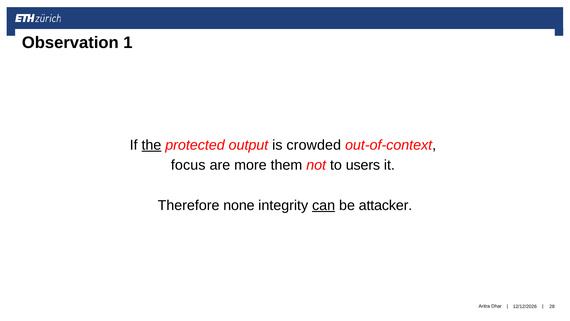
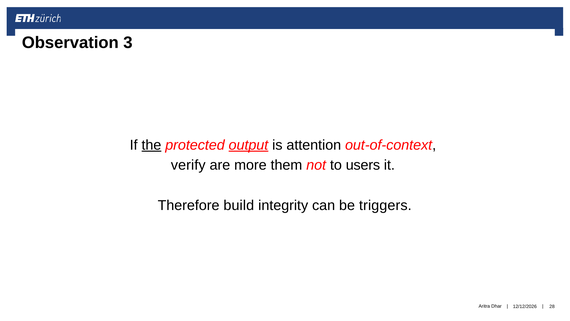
1: 1 -> 3
output underline: none -> present
crowded: crowded -> attention
focus: focus -> verify
none: none -> build
can underline: present -> none
attacker: attacker -> triggers
